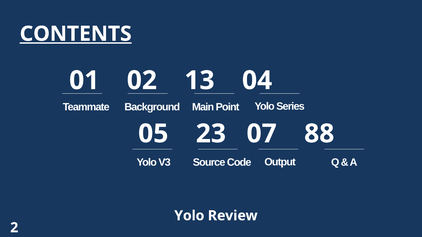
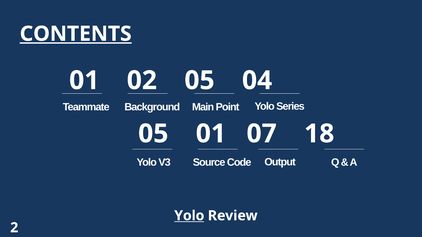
02 13: 13 -> 05
05 23: 23 -> 01
88: 88 -> 18
Yolo at (189, 216) underline: none -> present
